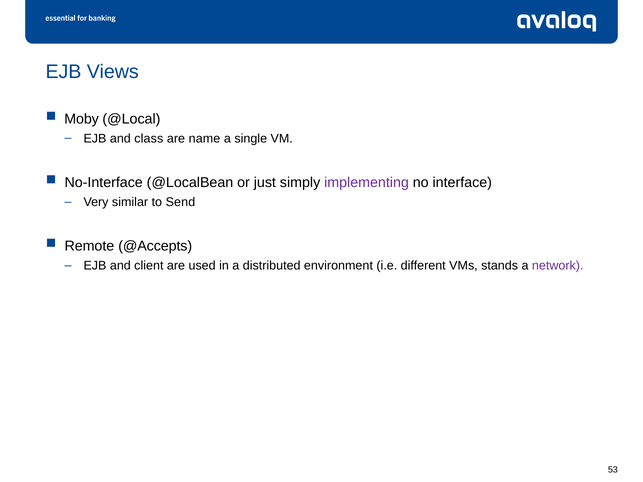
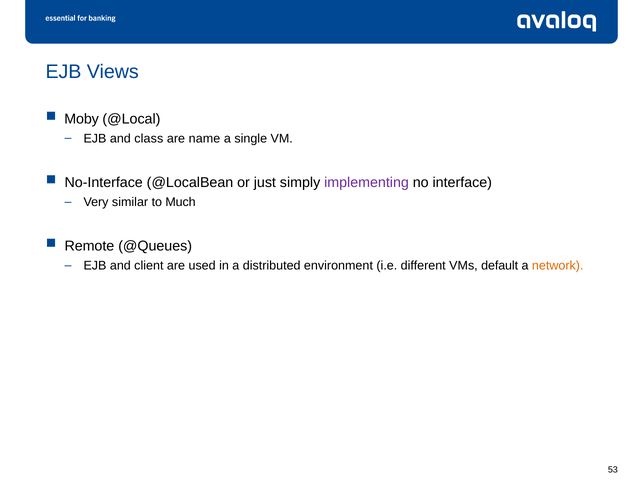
Send: Send -> Much
@Accepts: @Accepts -> @Queues
stands: stands -> default
network colour: purple -> orange
